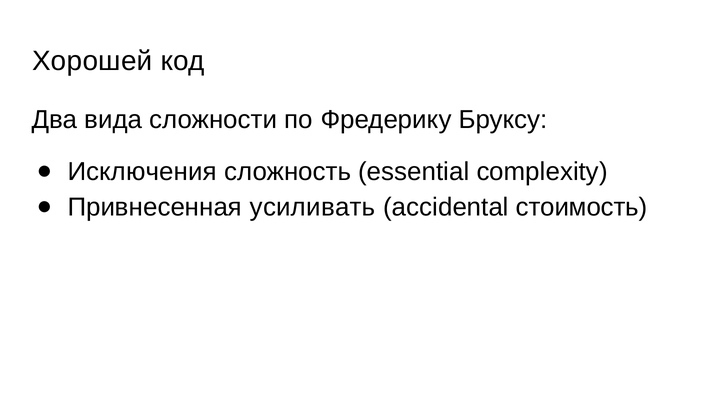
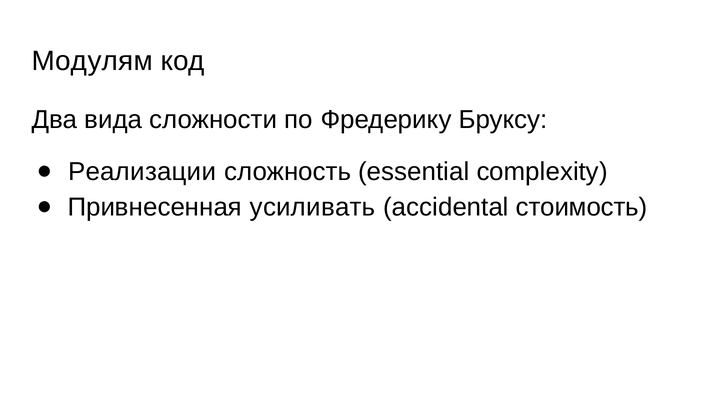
Хорошей: Хорошей -> Модулям
Исключения: Исключения -> Реализации
